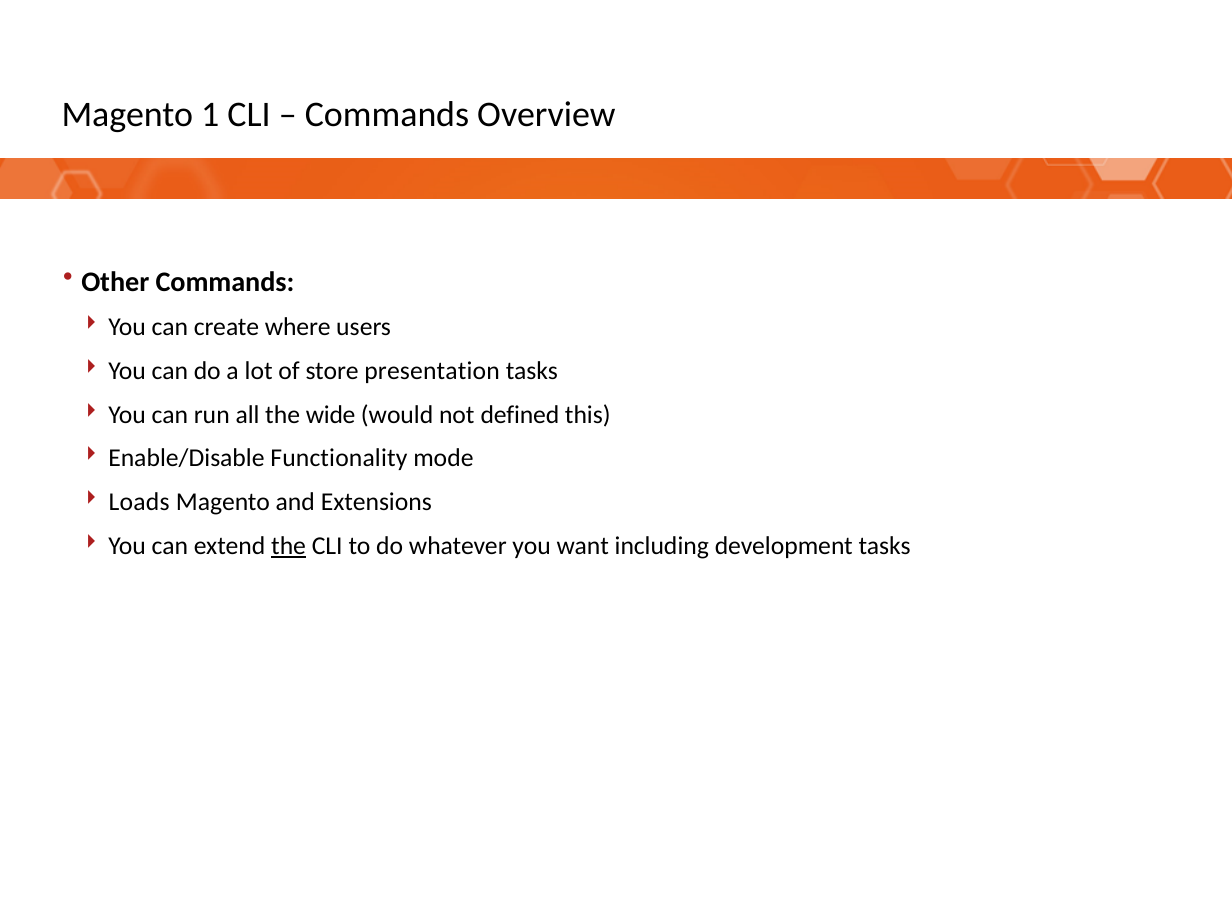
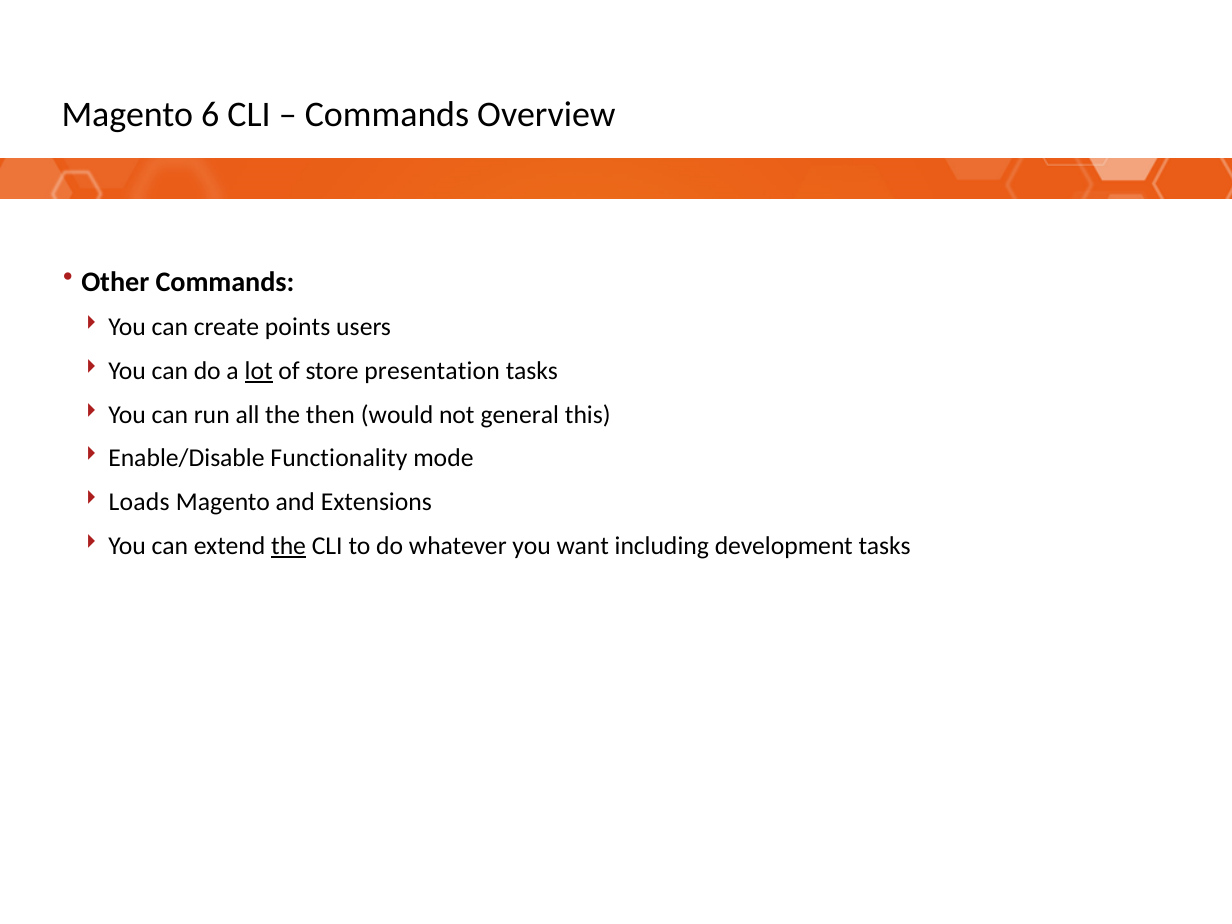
1: 1 -> 6
where: where -> points
lot underline: none -> present
wide: wide -> then
defined: defined -> general
